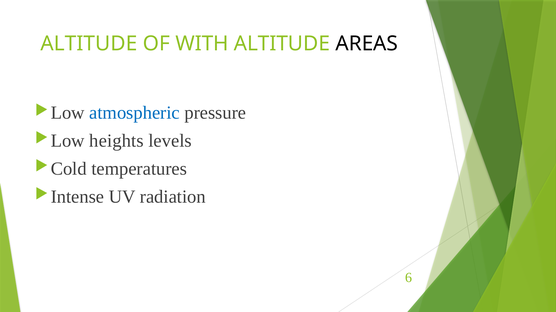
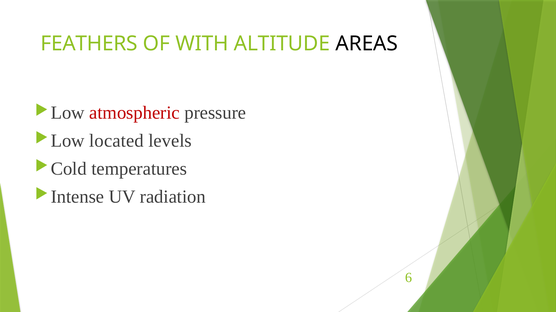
ALTITUDE at (89, 44): ALTITUDE -> FEATHERS
atmospheric colour: blue -> red
heights: heights -> located
